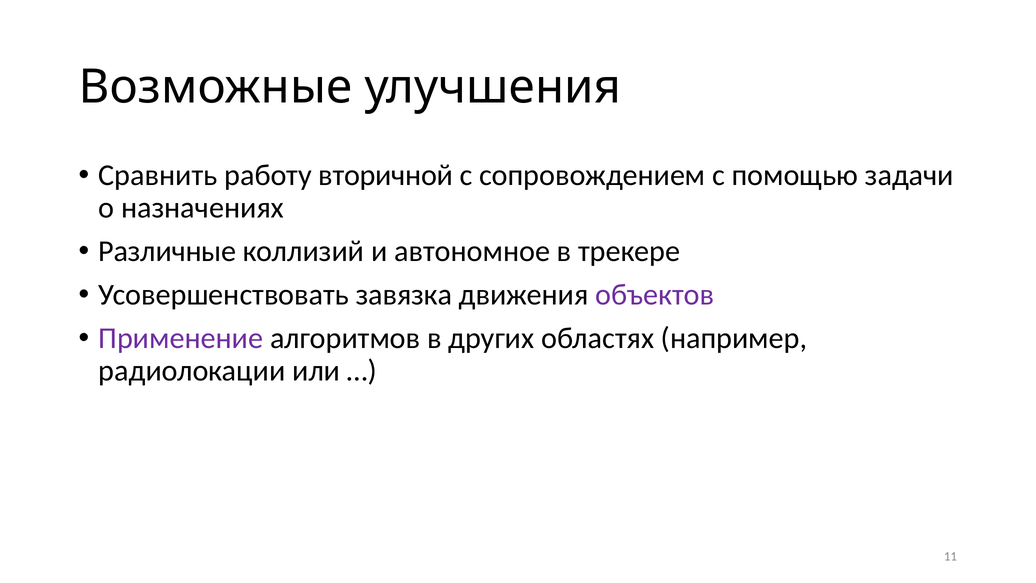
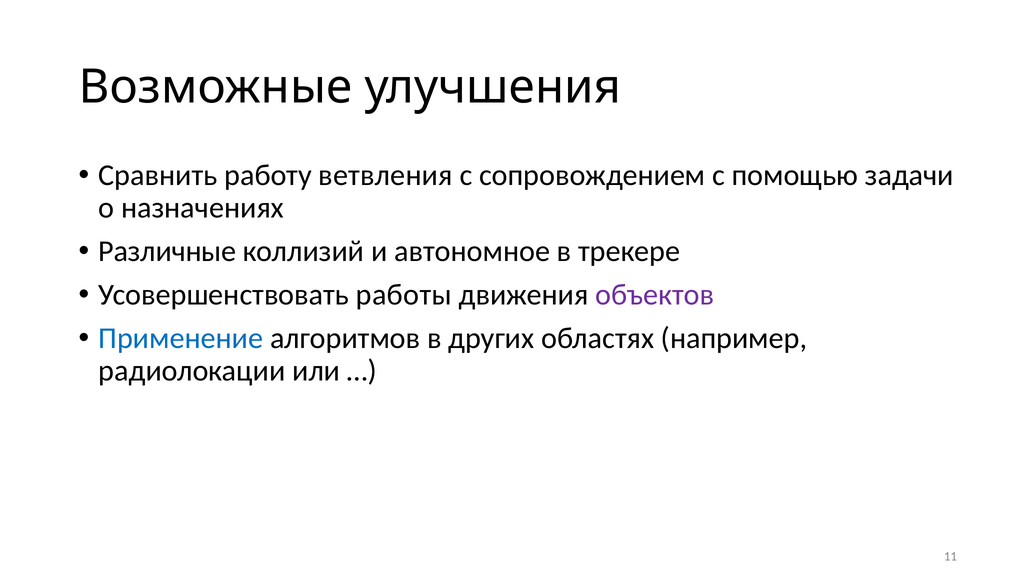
вторичной: вторичной -> ветвления
завязка: завязка -> работы
Применение colour: purple -> blue
